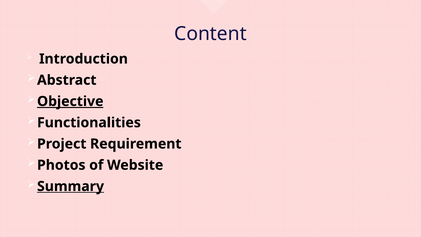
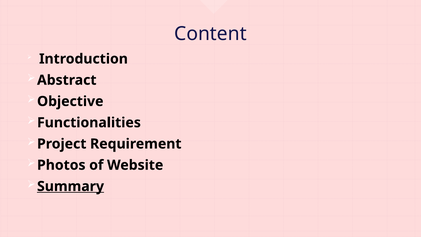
Objective underline: present -> none
